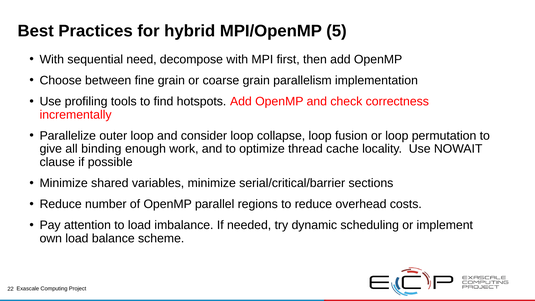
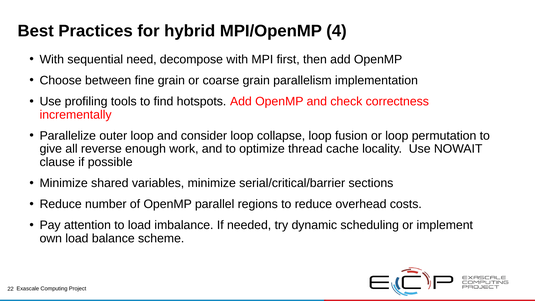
5: 5 -> 4
binding: binding -> reverse
